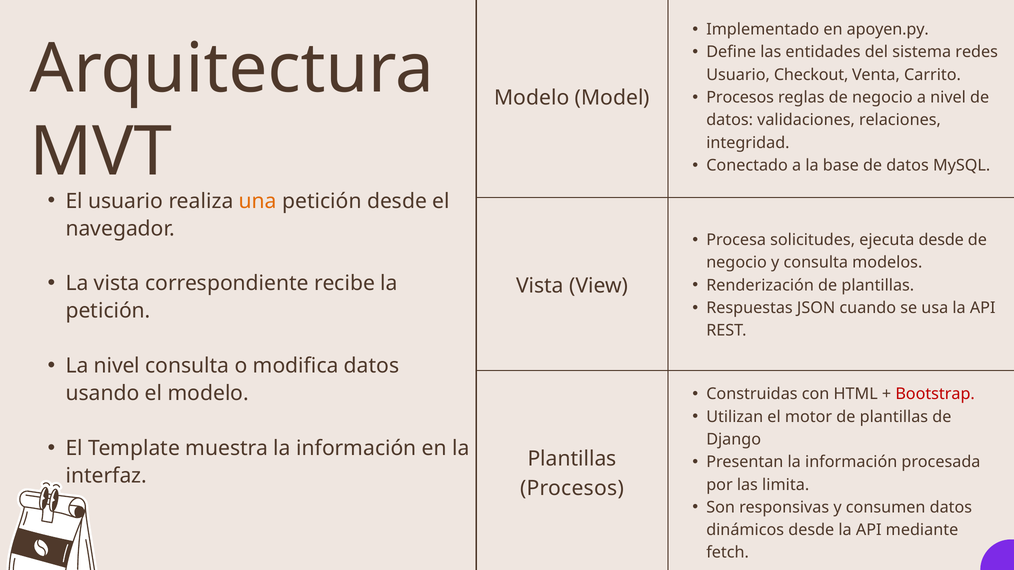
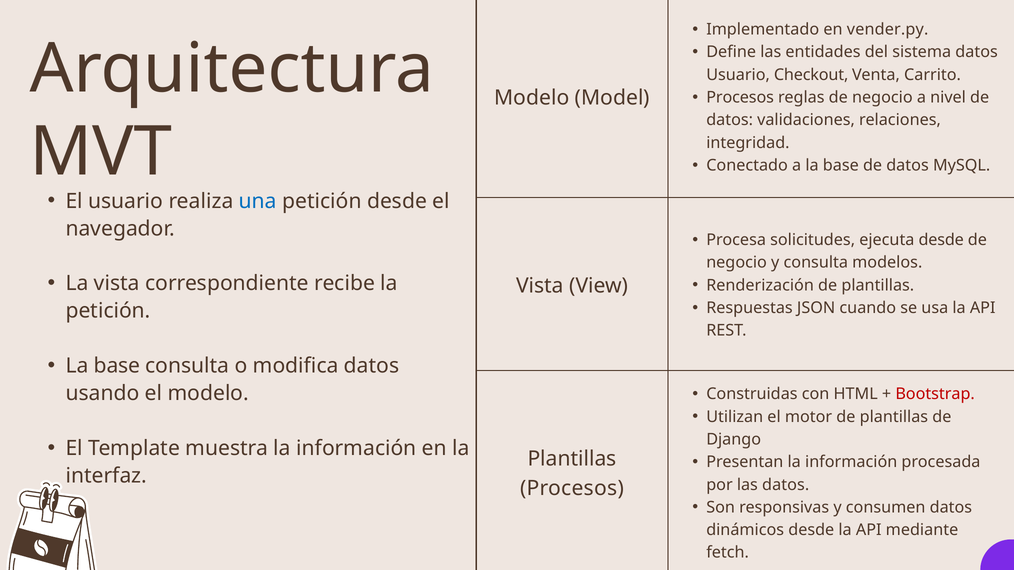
apoyen.py: apoyen.py -> vender.py
sistema redes: redes -> datos
una colour: orange -> blue
nivel at (117, 366): nivel -> base
las limita: limita -> datos
